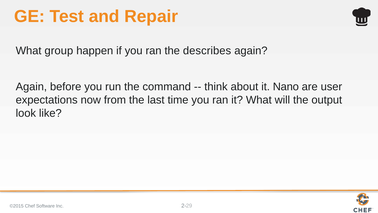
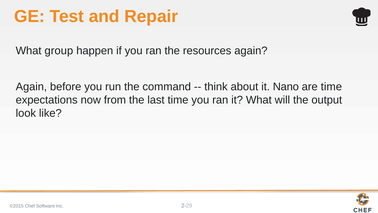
describes: describes -> resources
are user: user -> time
